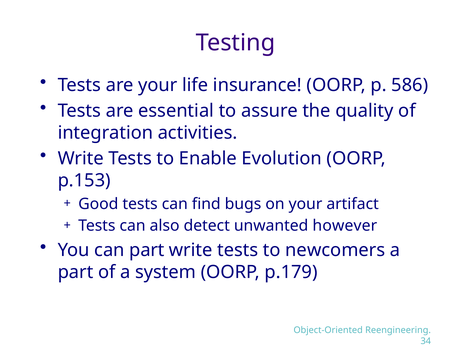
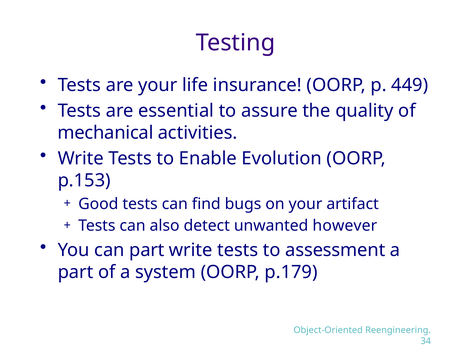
586: 586 -> 449
integration: integration -> mechanical
newcomers: newcomers -> assessment
